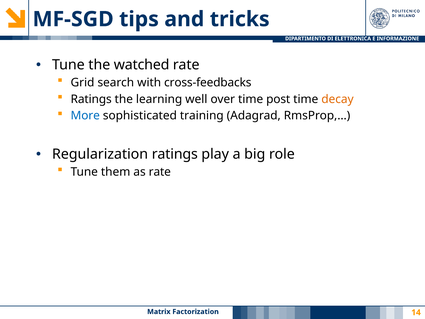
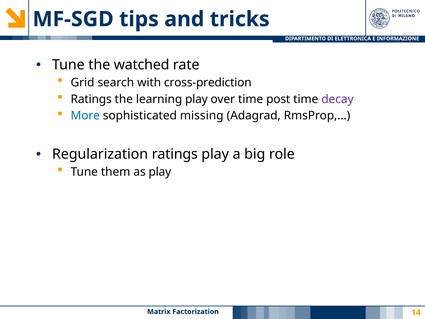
cross-feedbacks: cross-feedbacks -> cross-prediction
learning well: well -> play
decay colour: orange -> purple
training: training -> missing
as rate: rate -> play
